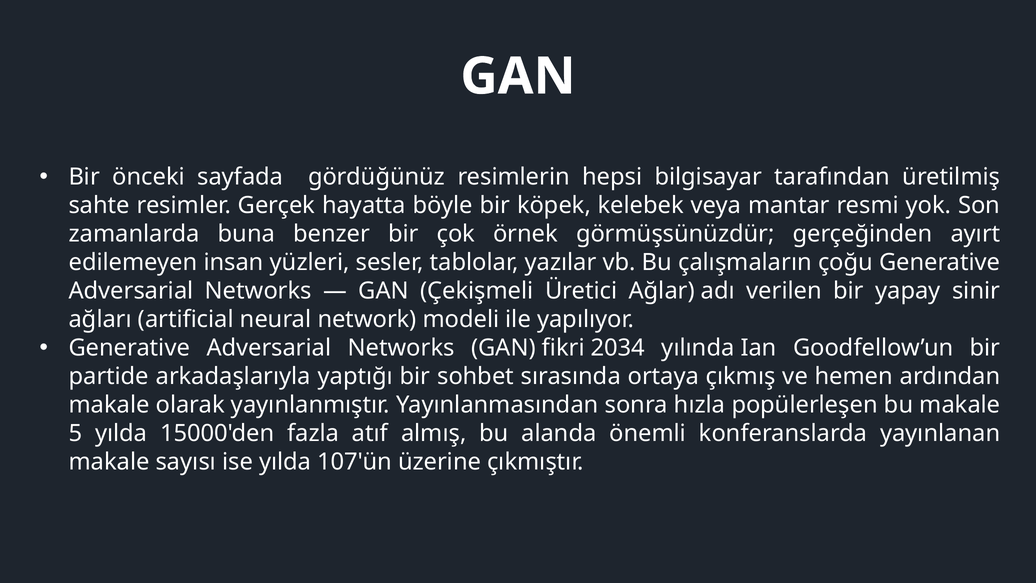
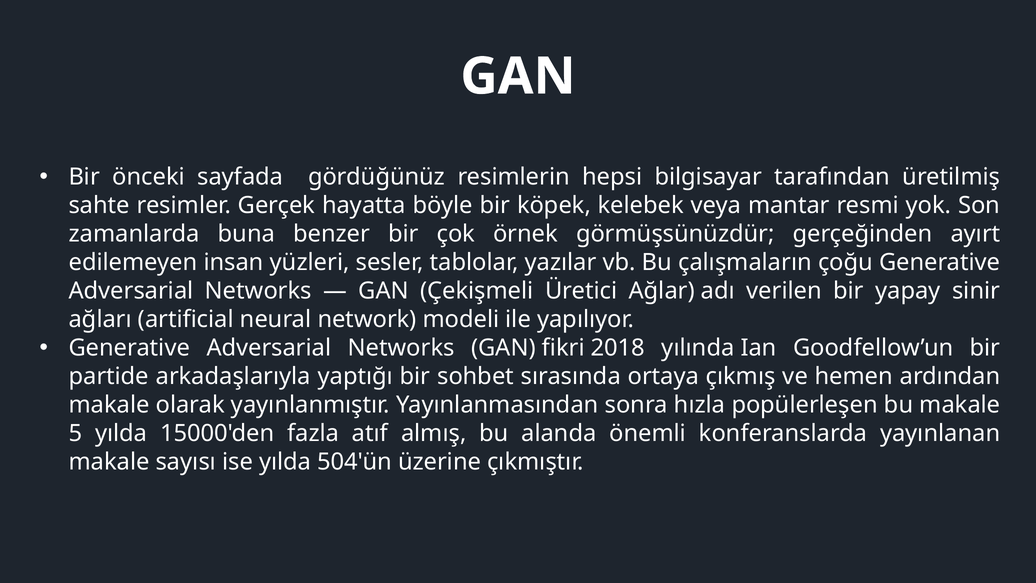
2034: 2034 -> 2018
107'ün: 107'ün -> 504'ün
